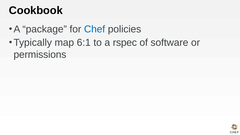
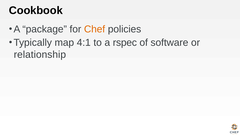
Chef colour: blue -> orange
6:1: 6:1 -> 4:1
permissions: permissions -> relationship
